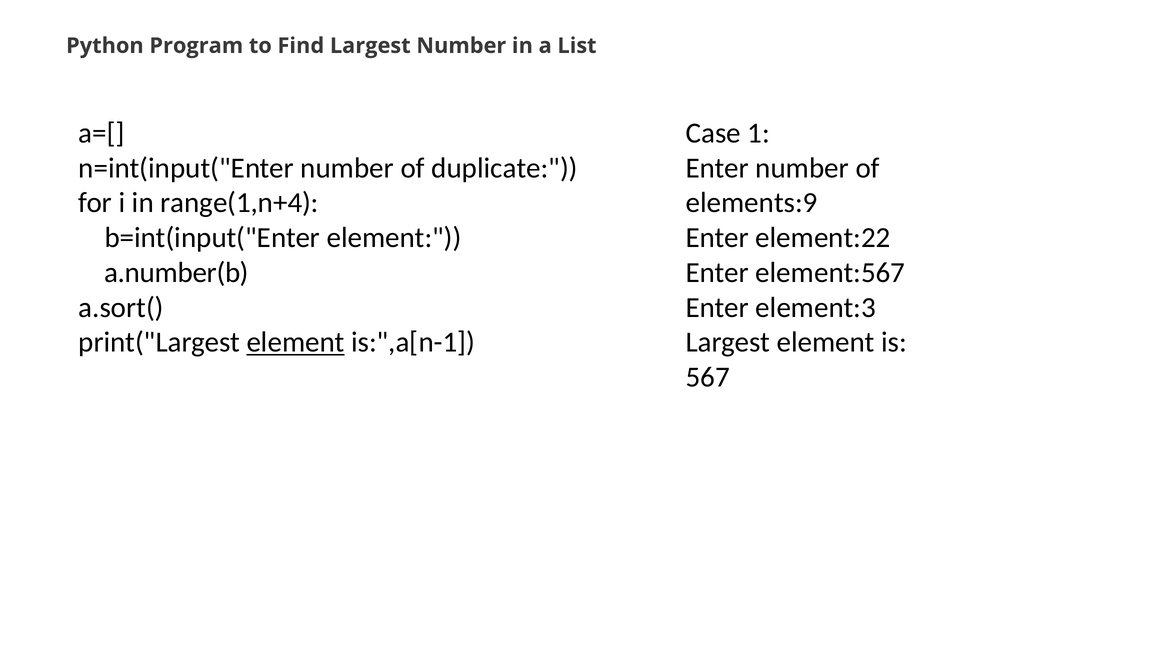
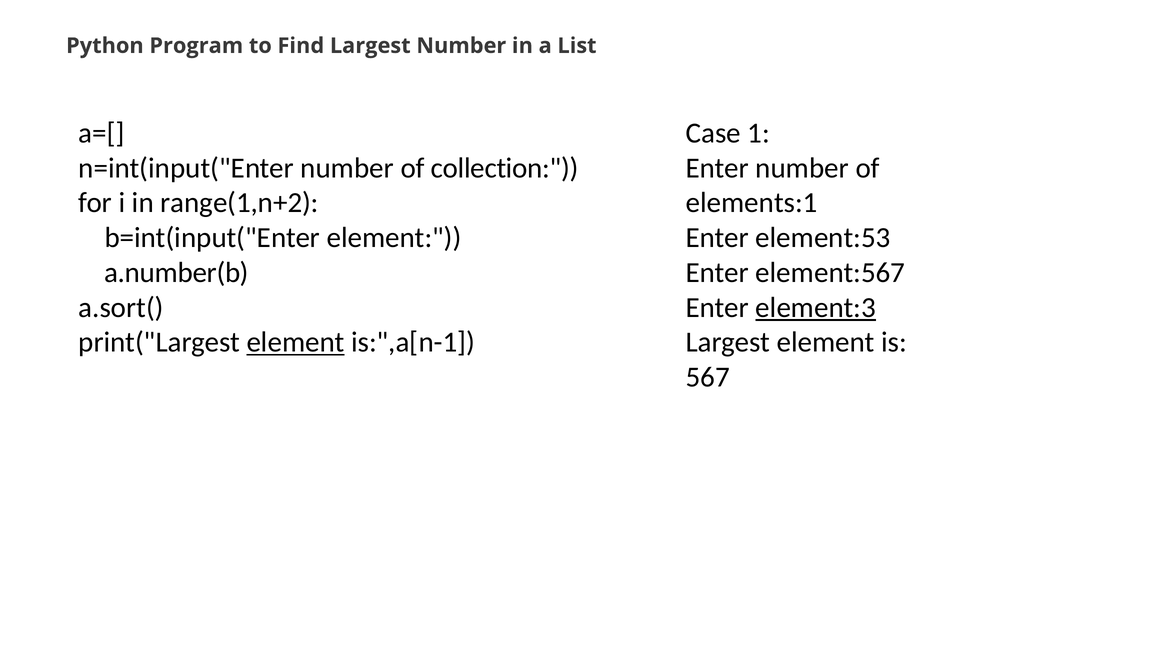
duplicate: duplicate -> collection
range(1,n+4: range(1,n+4 -> range(1,n+2
elements:9: elements:9 -> elements:1
element:22: element:22 -> element:53
element:3 underline: none -> present
